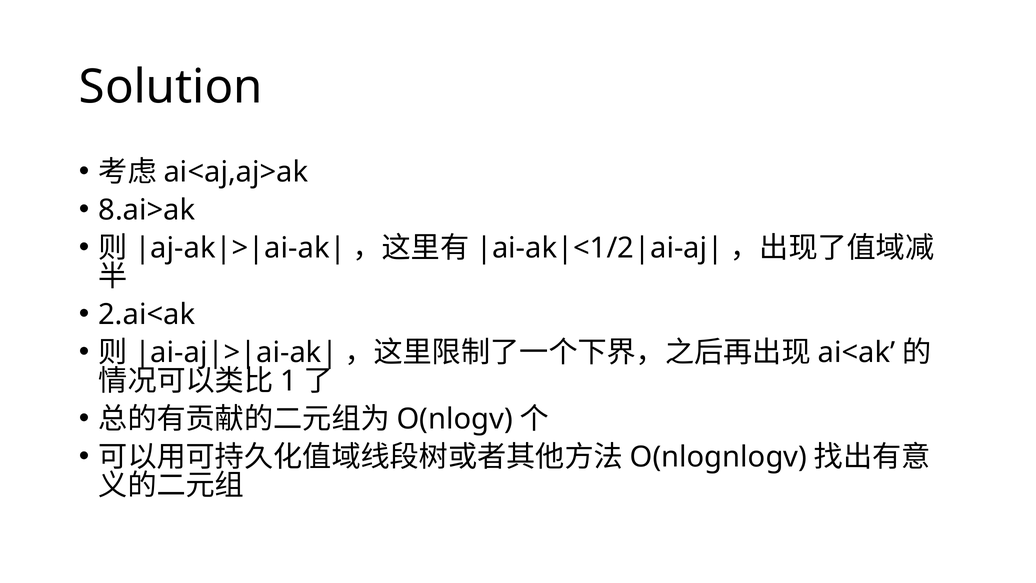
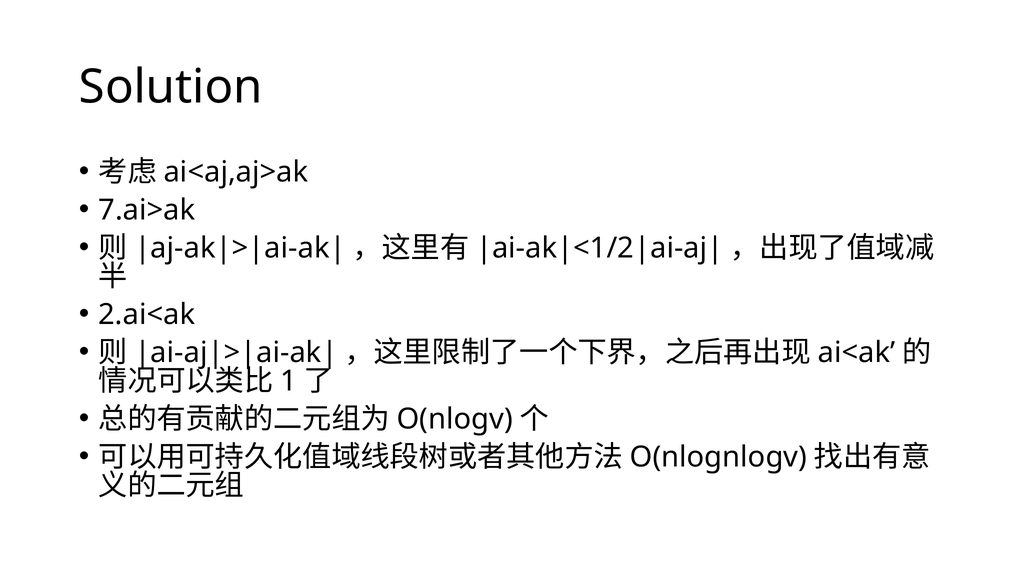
8.ai>ak: 8.ai>ak -> 7.ai>ak
